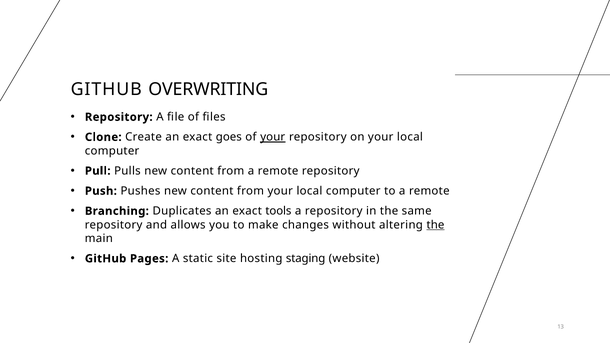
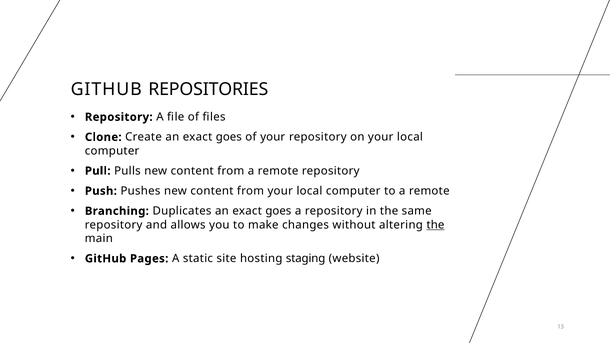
OVERWRITING: OVERWRITING -> REPOSITORIES
your at (273, 137) underline: present -> none
Duplicates an exact tools: tools -> goes
